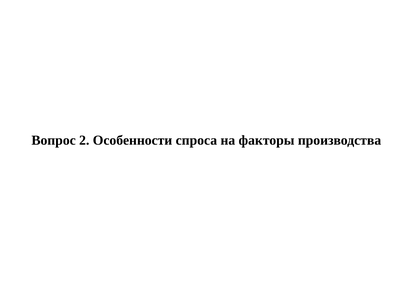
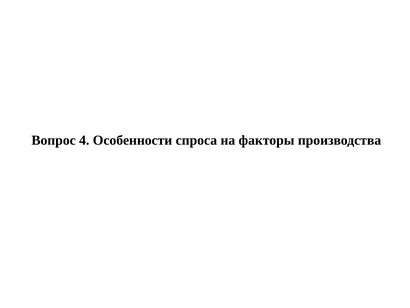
2: 2 -> 4
